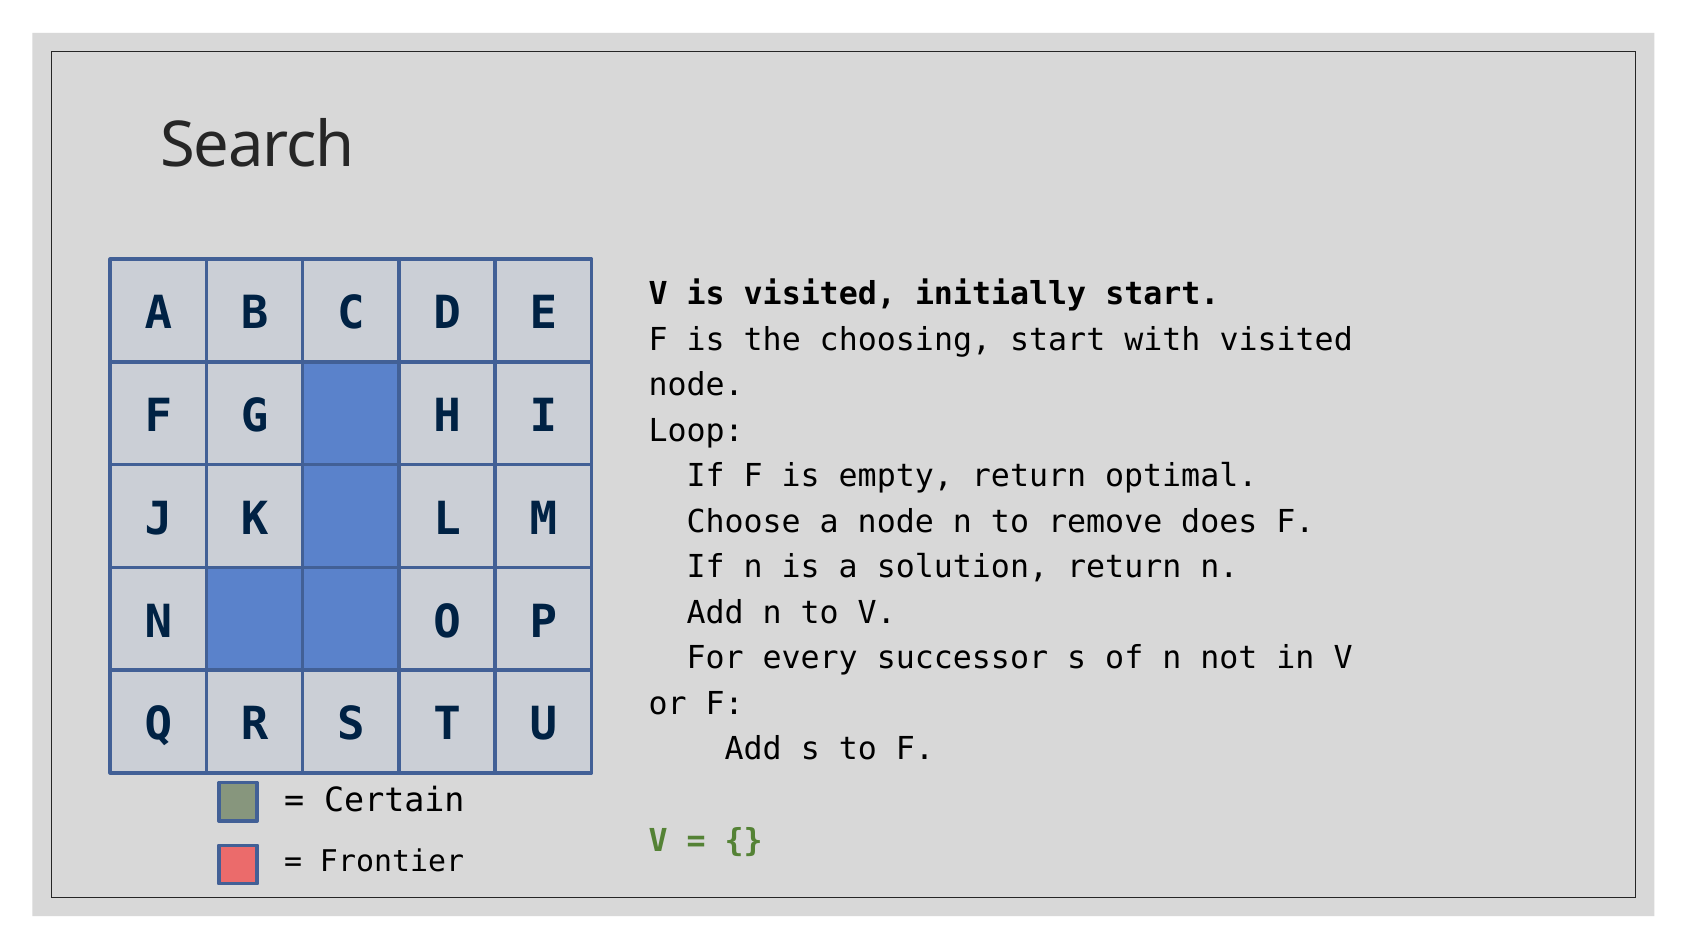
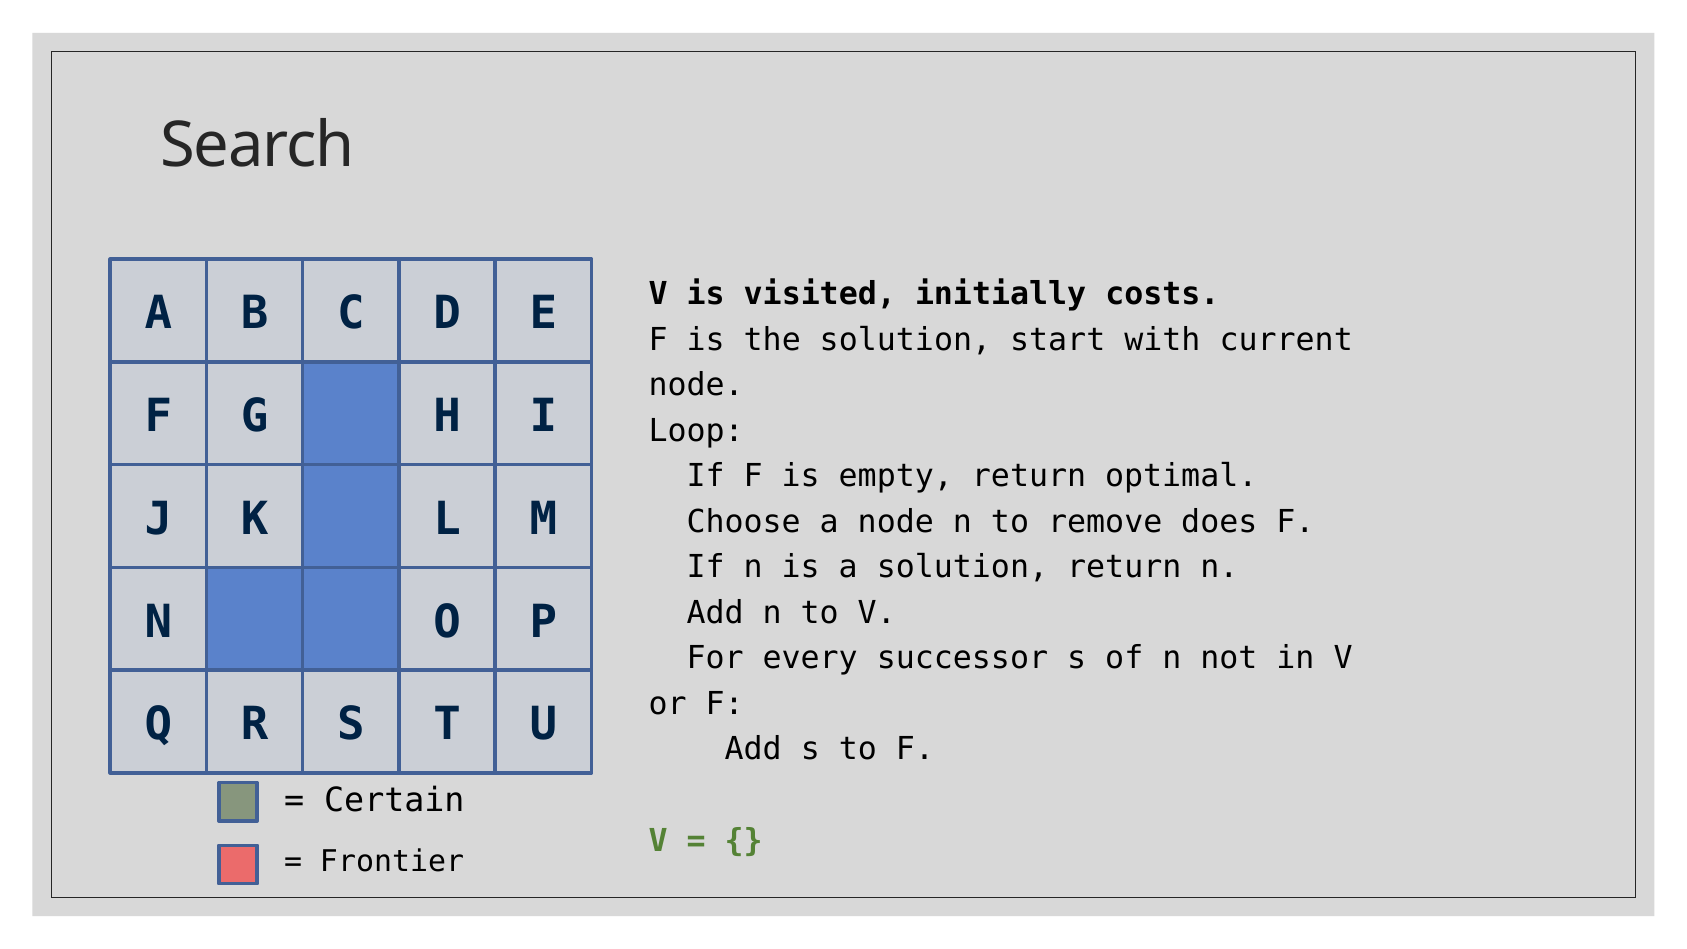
initially start: start -> costs
the choosing: choosing -> solution
with visited: visited -> current
